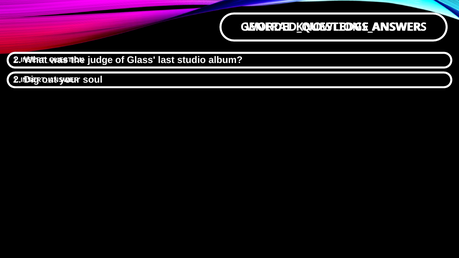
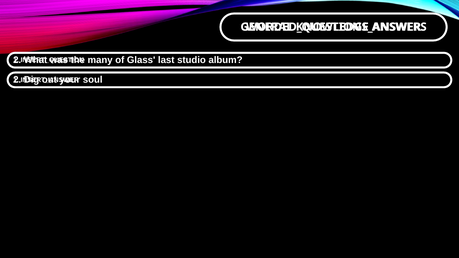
judge: judge -> many
